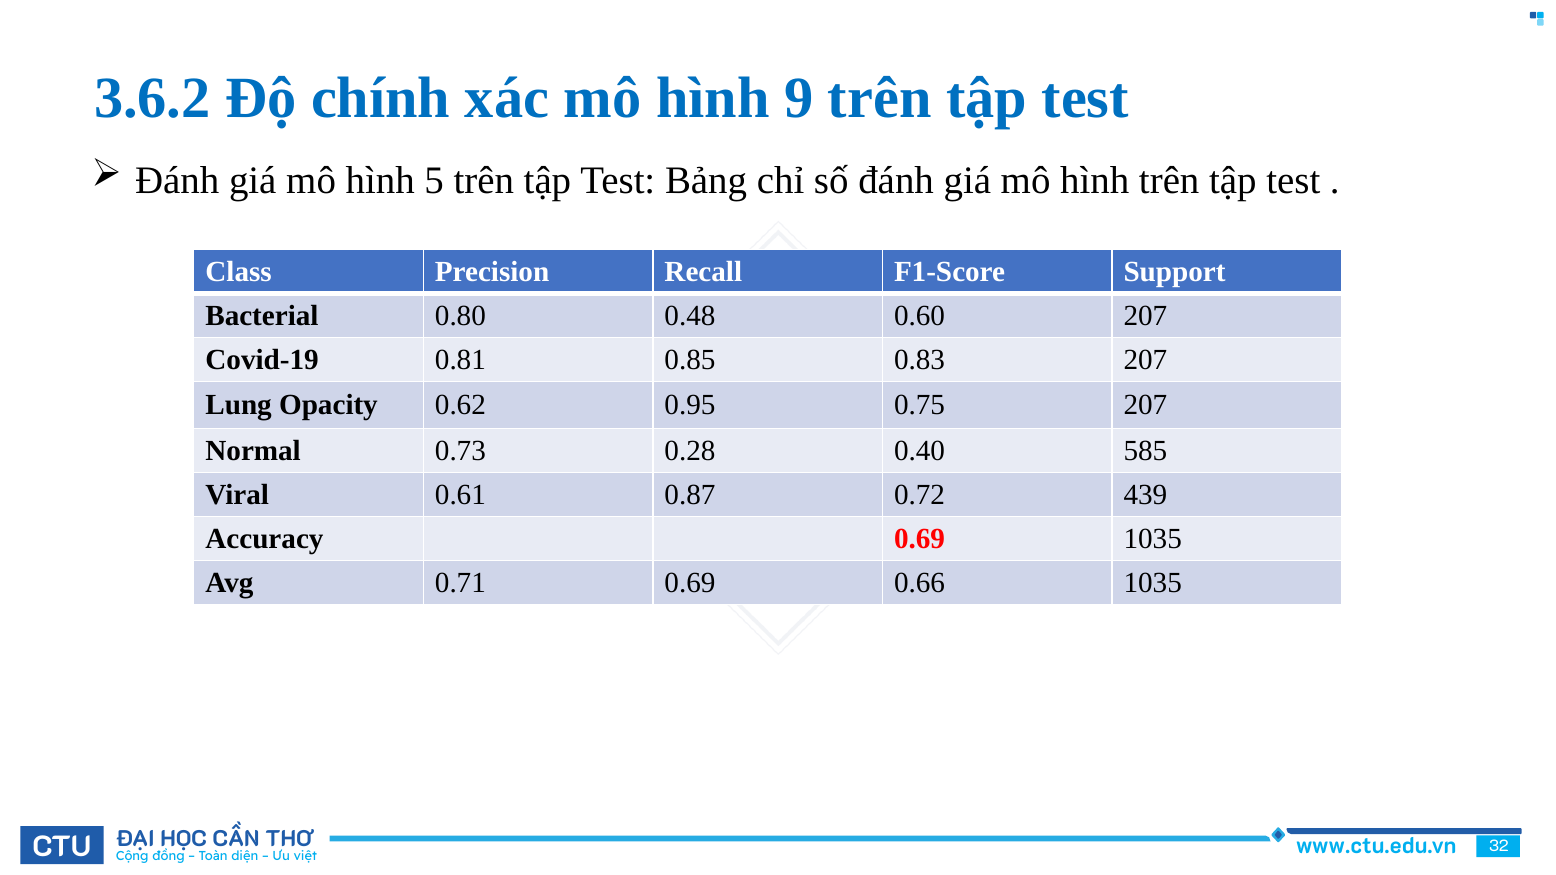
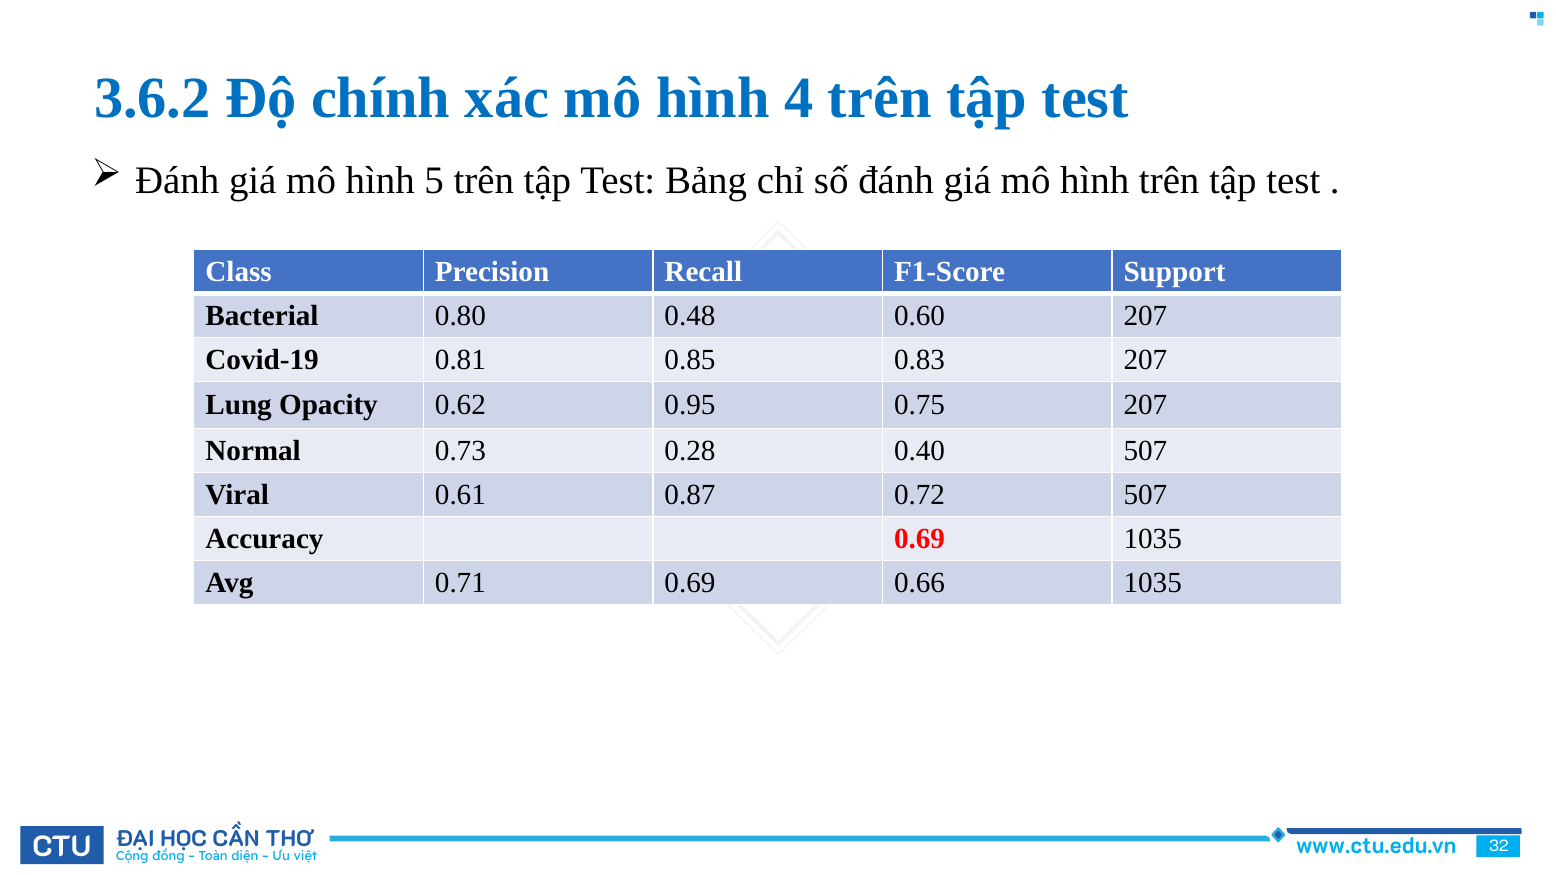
9: 9 -> 4
0.40 585: 585 -> 507
0.72 439: 439 -> 507
